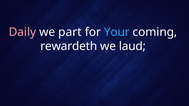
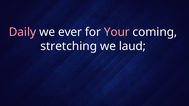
part: part -> ever
Your colour: light blue -> pink
rewardeth: rewardeth -> stretching
